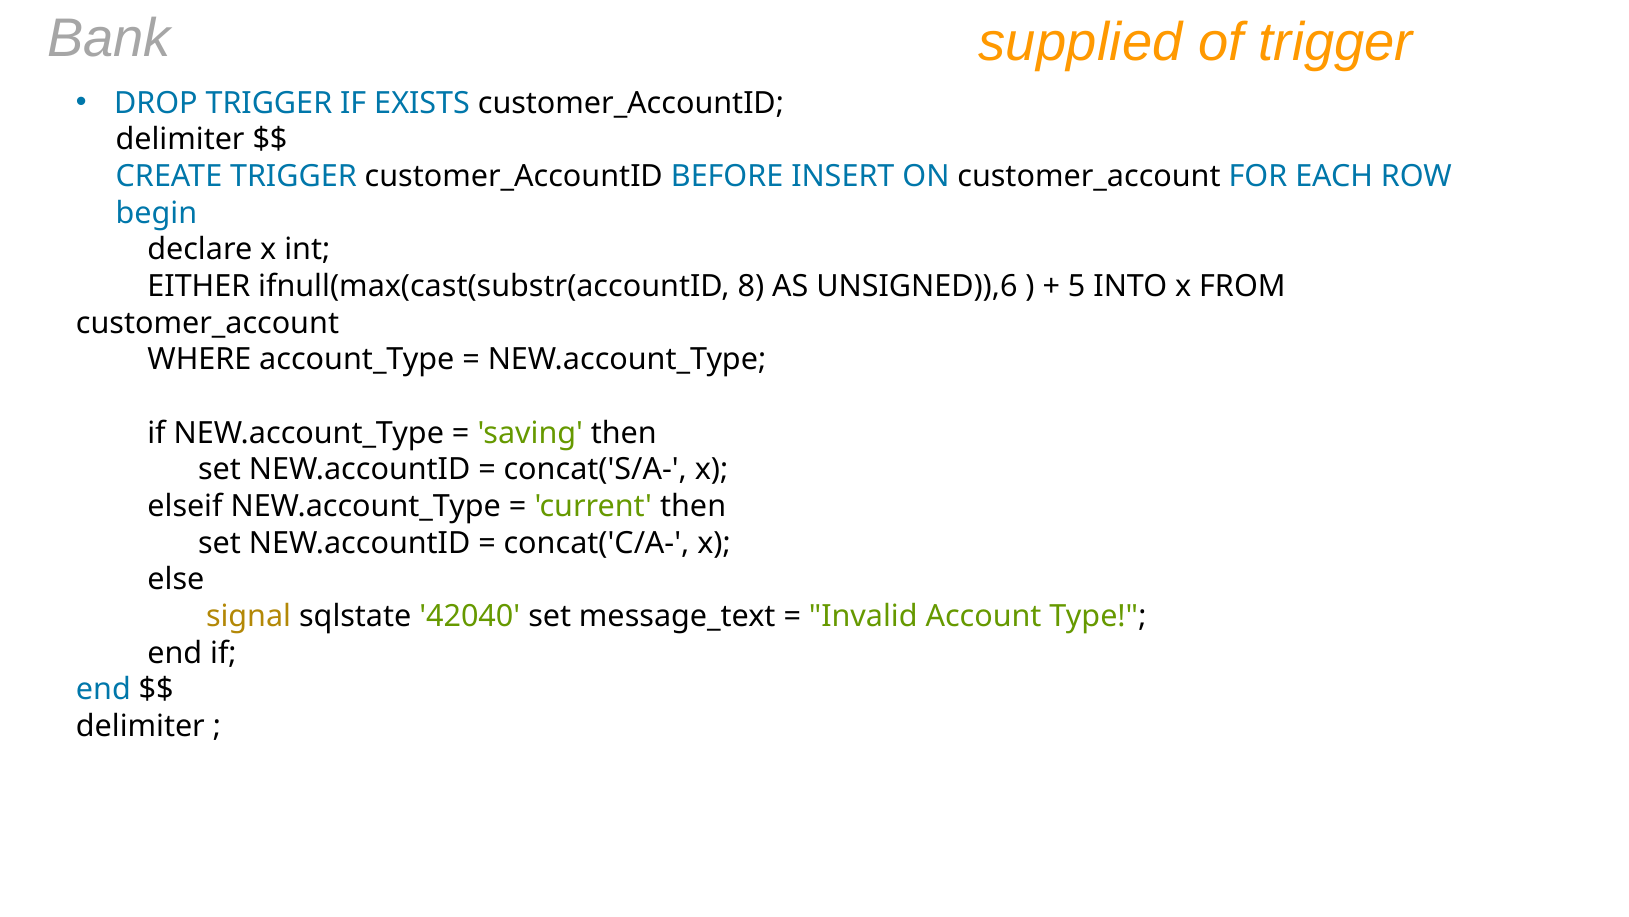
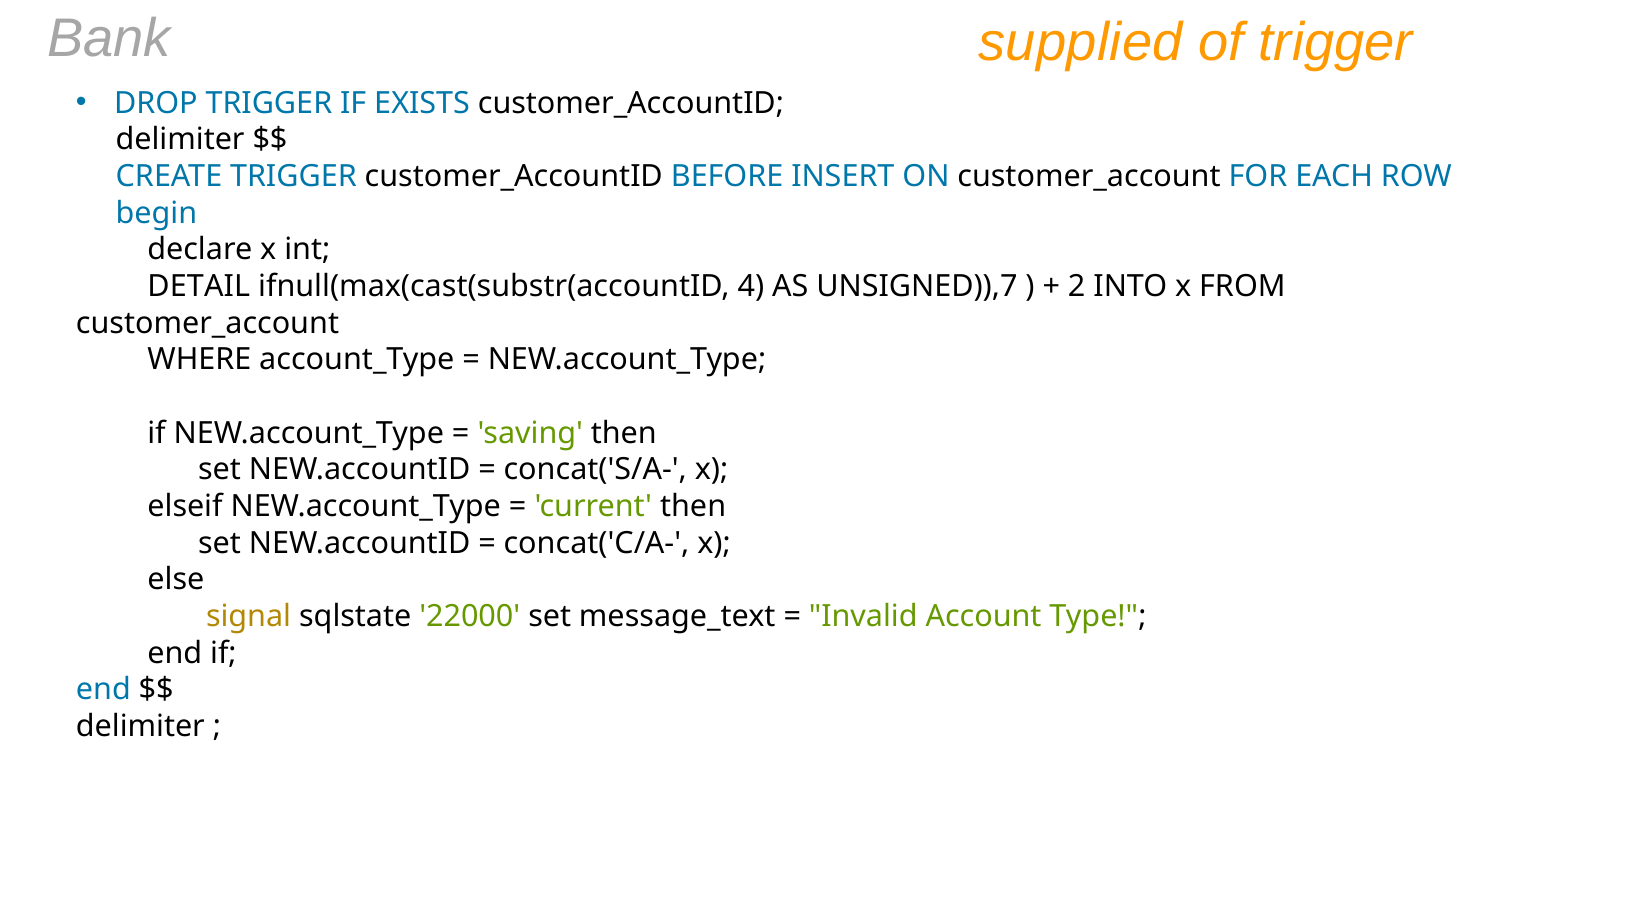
EITHER: EITHER -> DETAIL
8: 8 -> 4
UNSIGNED)),6: UNSIGNED)),6 -> UNSIGNED)),7
5: 5 -> 2
42040: 42040 -> 22000
